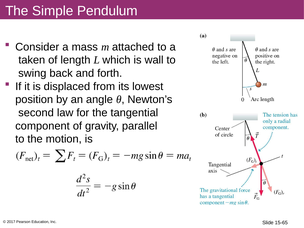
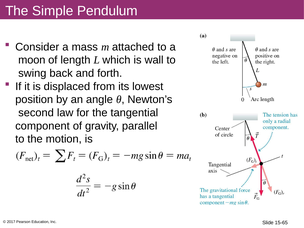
taken: taken -> moon
